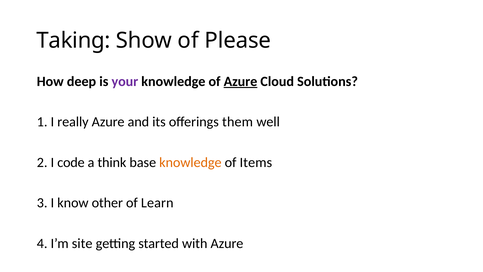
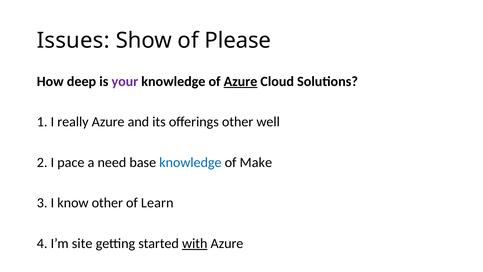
Taking: Taking -> Issues
offerings them: them -> other
code: code -> pace
think: think -> need
knowledge at (190, 162) colour: orange -> blue
Items: Items -> Make
with underline: none -> present
